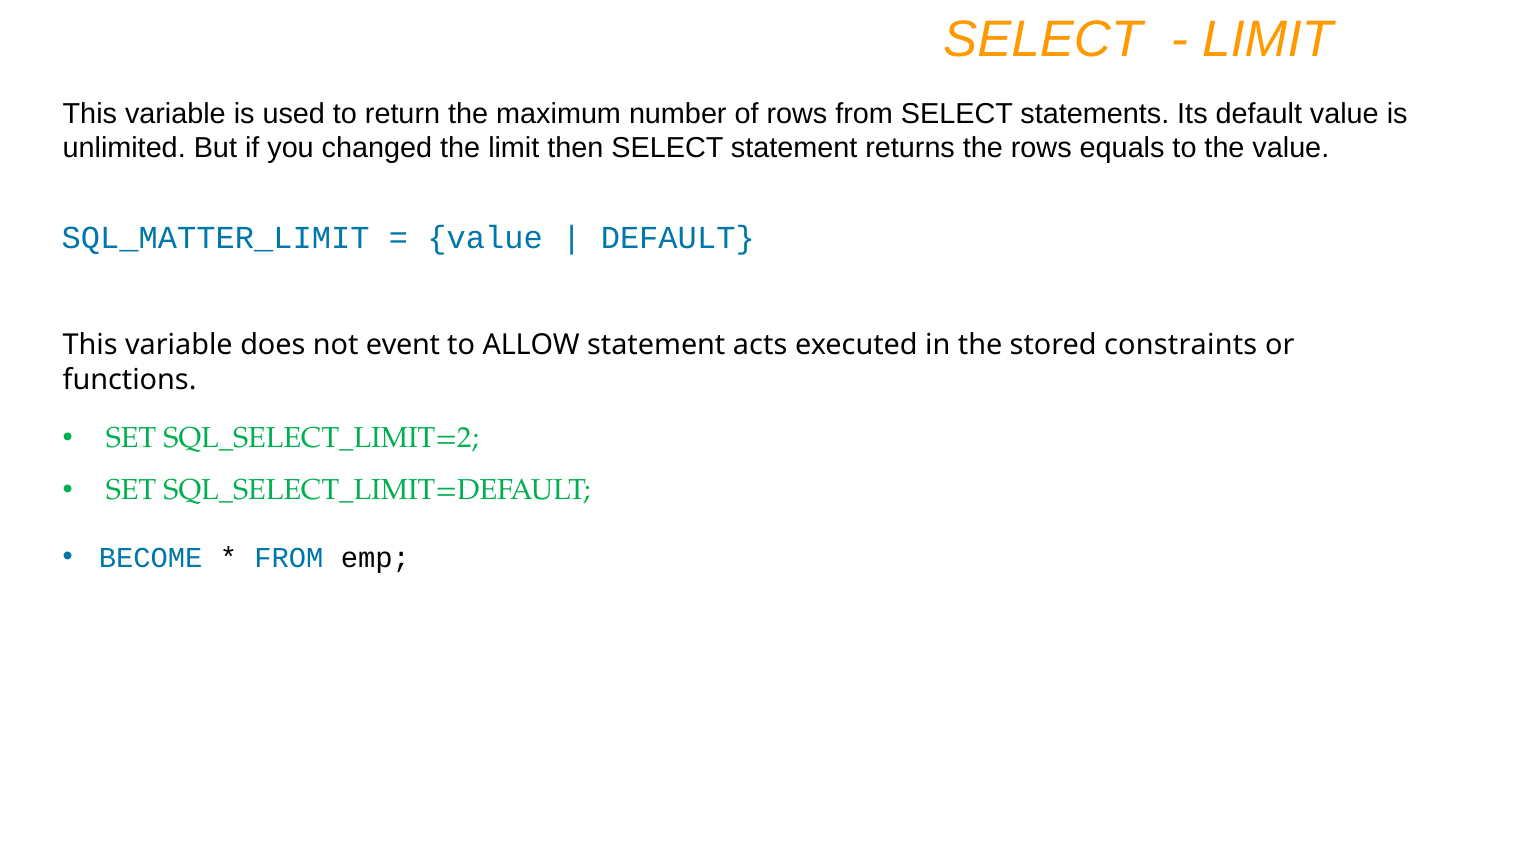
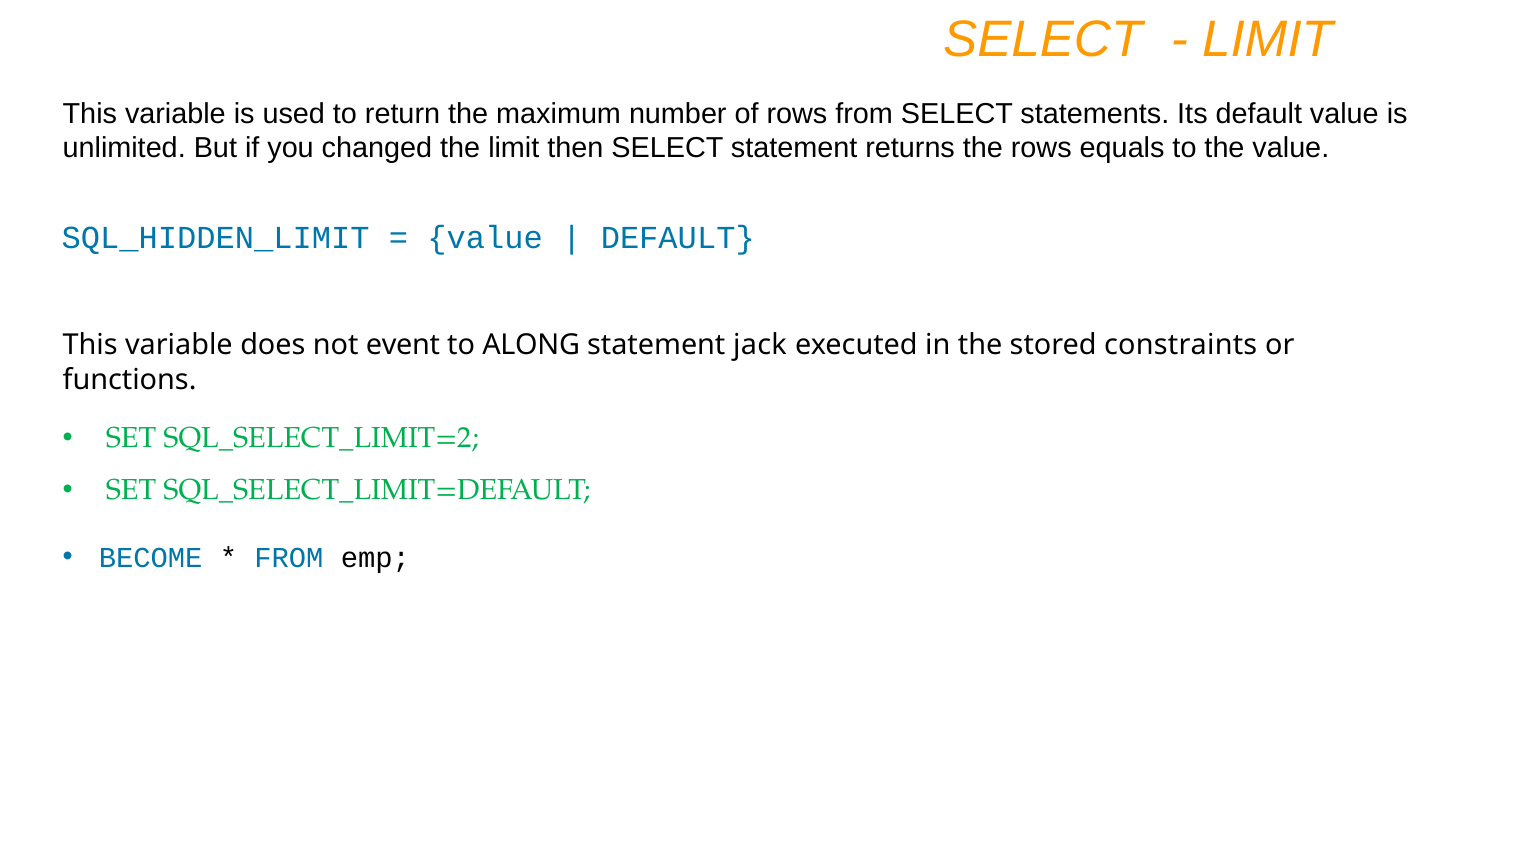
SQL_MATTER_LIMIT: SQL_MATTER_LIMIT -> SQL_HIDDEN_LIMIT
ALLOW: ALLOW -> ALONG
acts: acts -> jack
